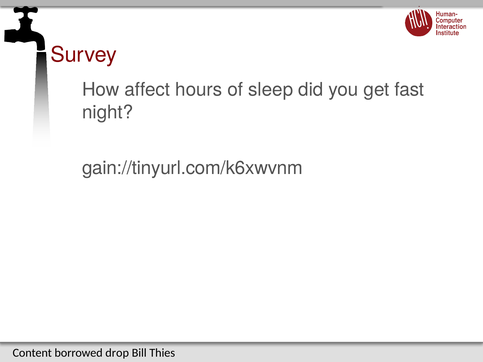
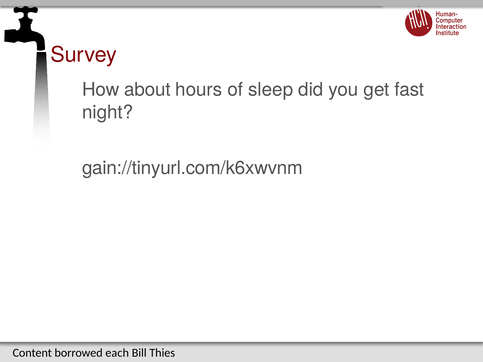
affect: affect -> about
drop: drop -> each
